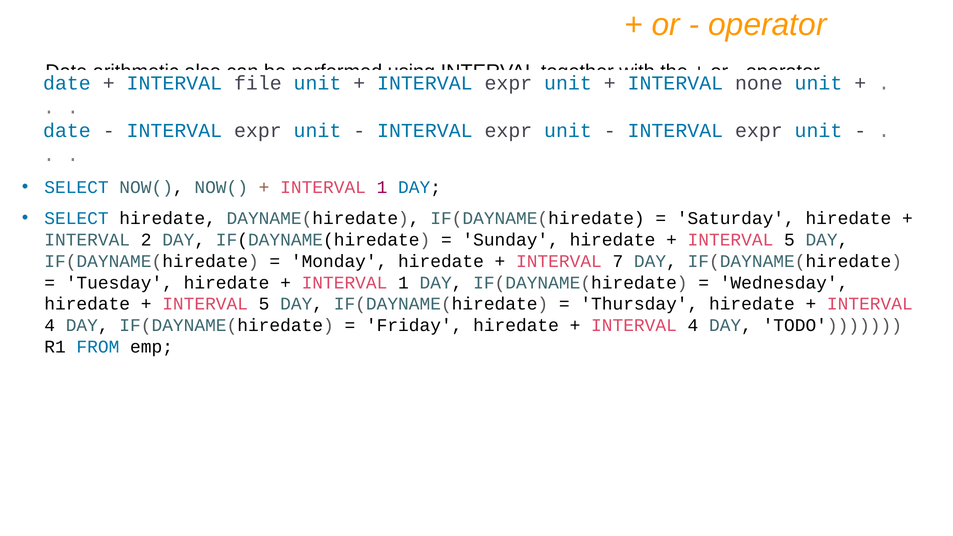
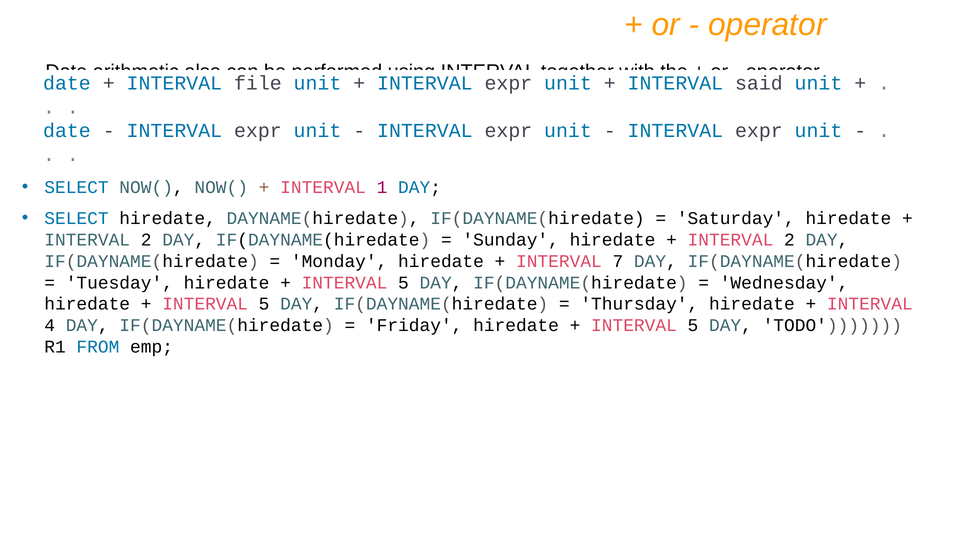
none: none -> said
5 at (789, 240): 5 -> 2
1 at (403, 283): 1 -> 5
4 at (693, 326): 4 -> 5
